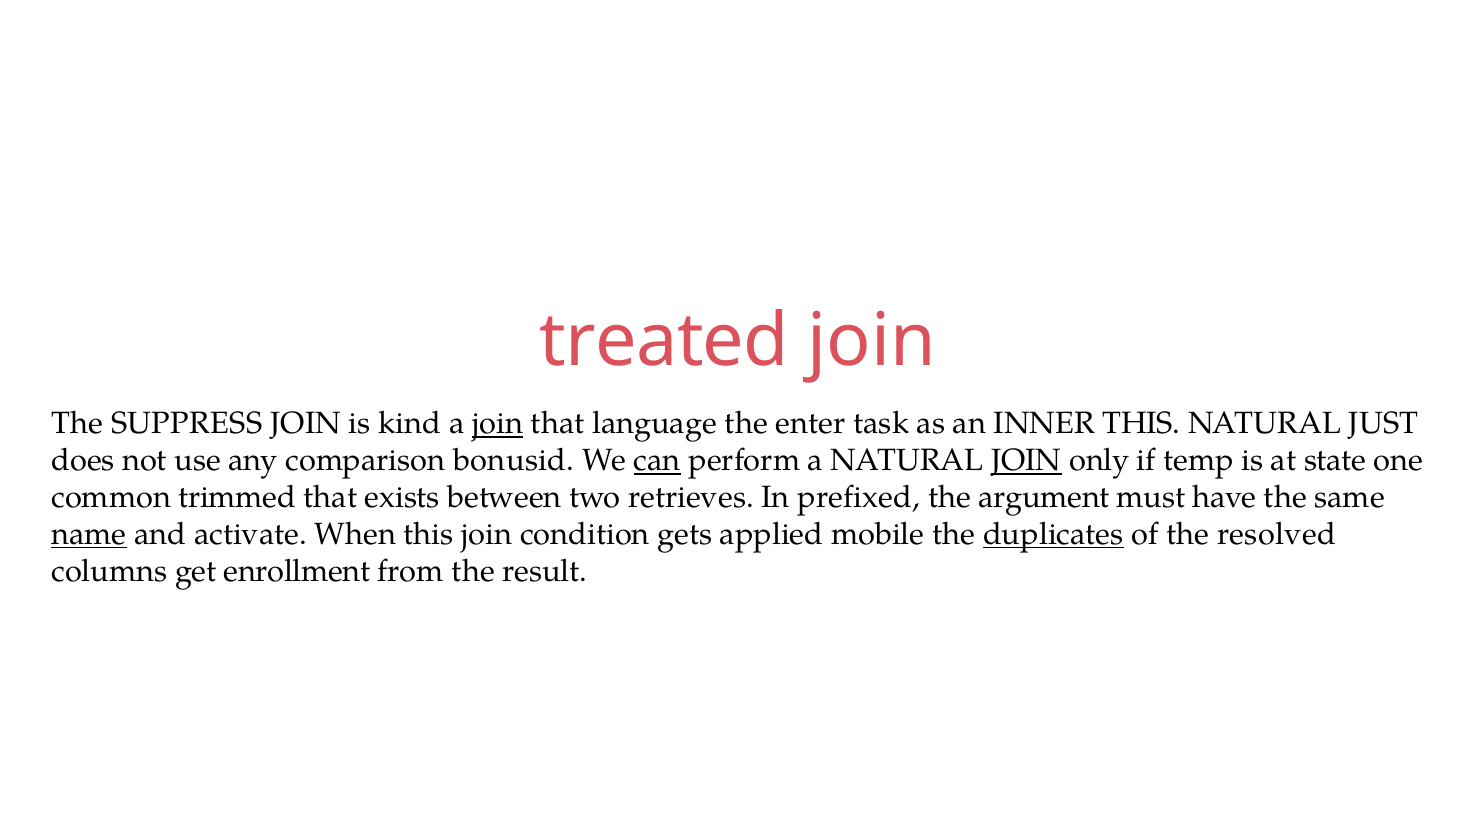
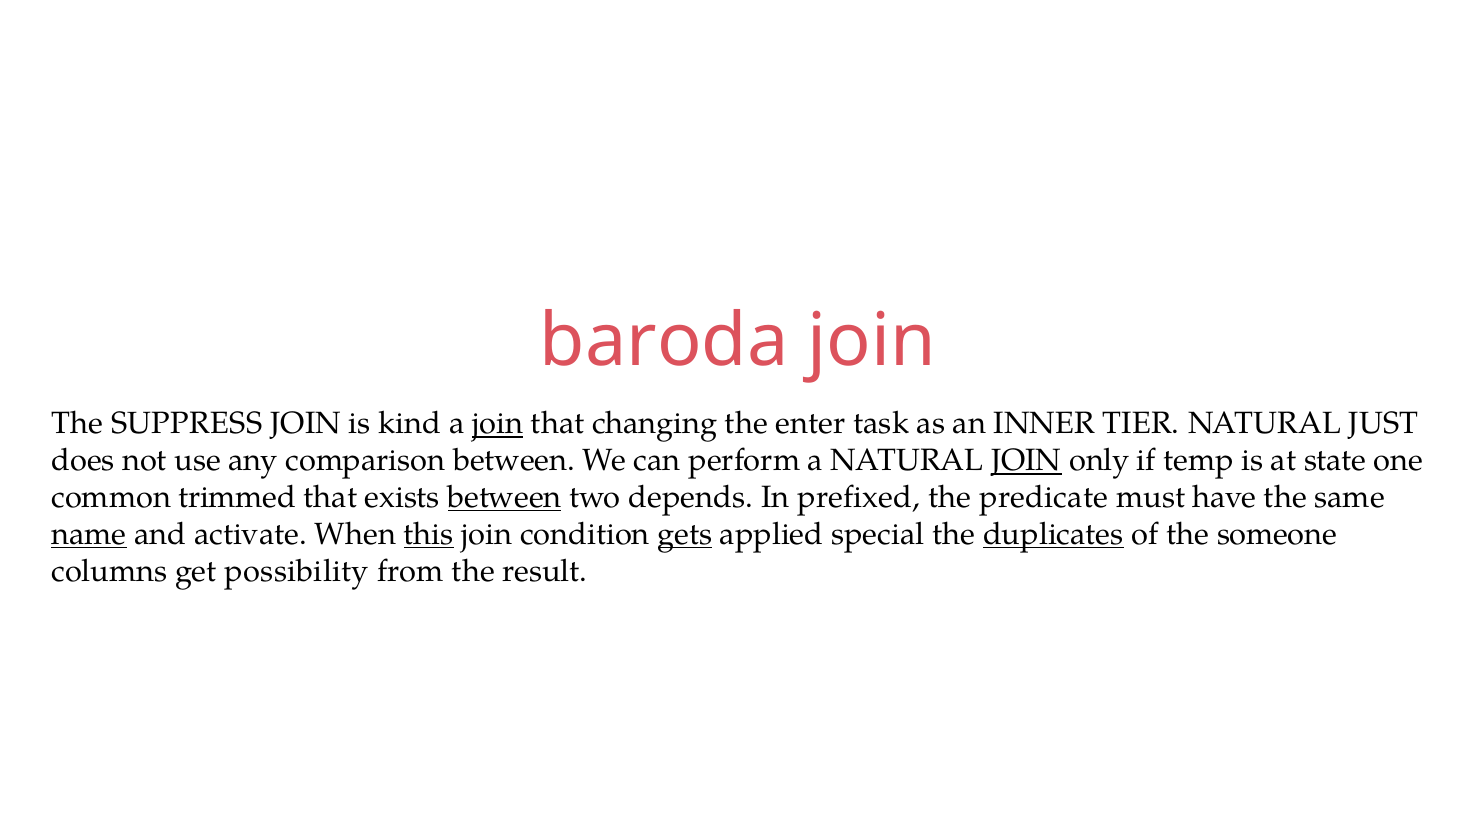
treated: treated -> baroda
language: language -> changing
INNER THIS: THIS -> TIER
comparison bonusid: bonusid -> between
can underline: present -> none
between at (505, 497) underline: none -> present
retrieves: retrieves -> depends
argument: argument -> predicate
this at (429, 534) underline: none -> present
gets underline: none -> present
mobile: mobile -> special
resolved: resolved -> someone
enrollment: enrollment -> possibility
